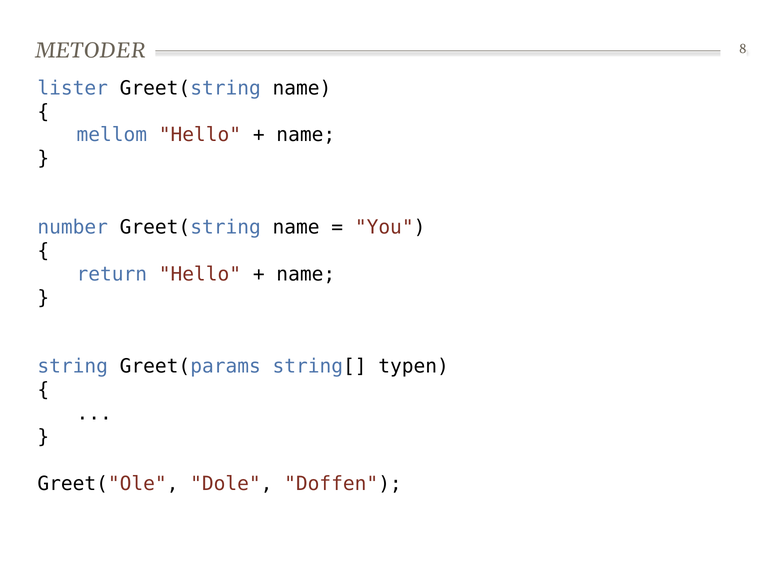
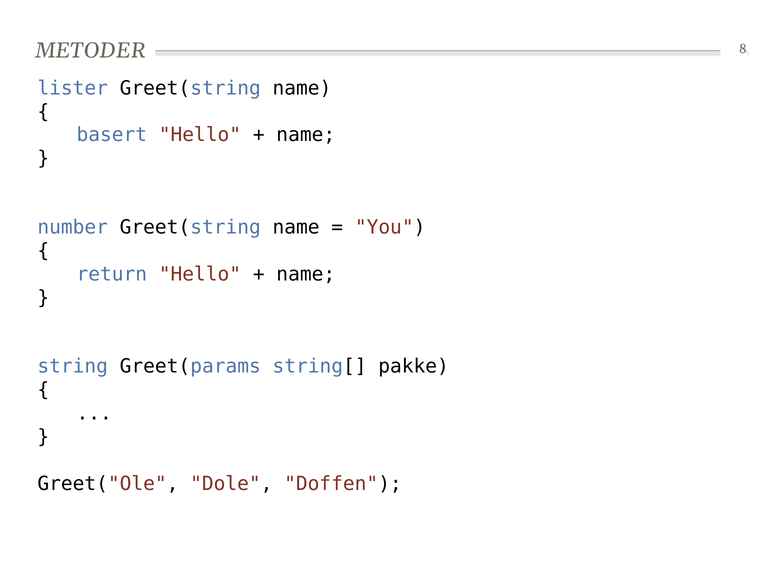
mellom: mellom -> basert
typen: typen -> pakke
